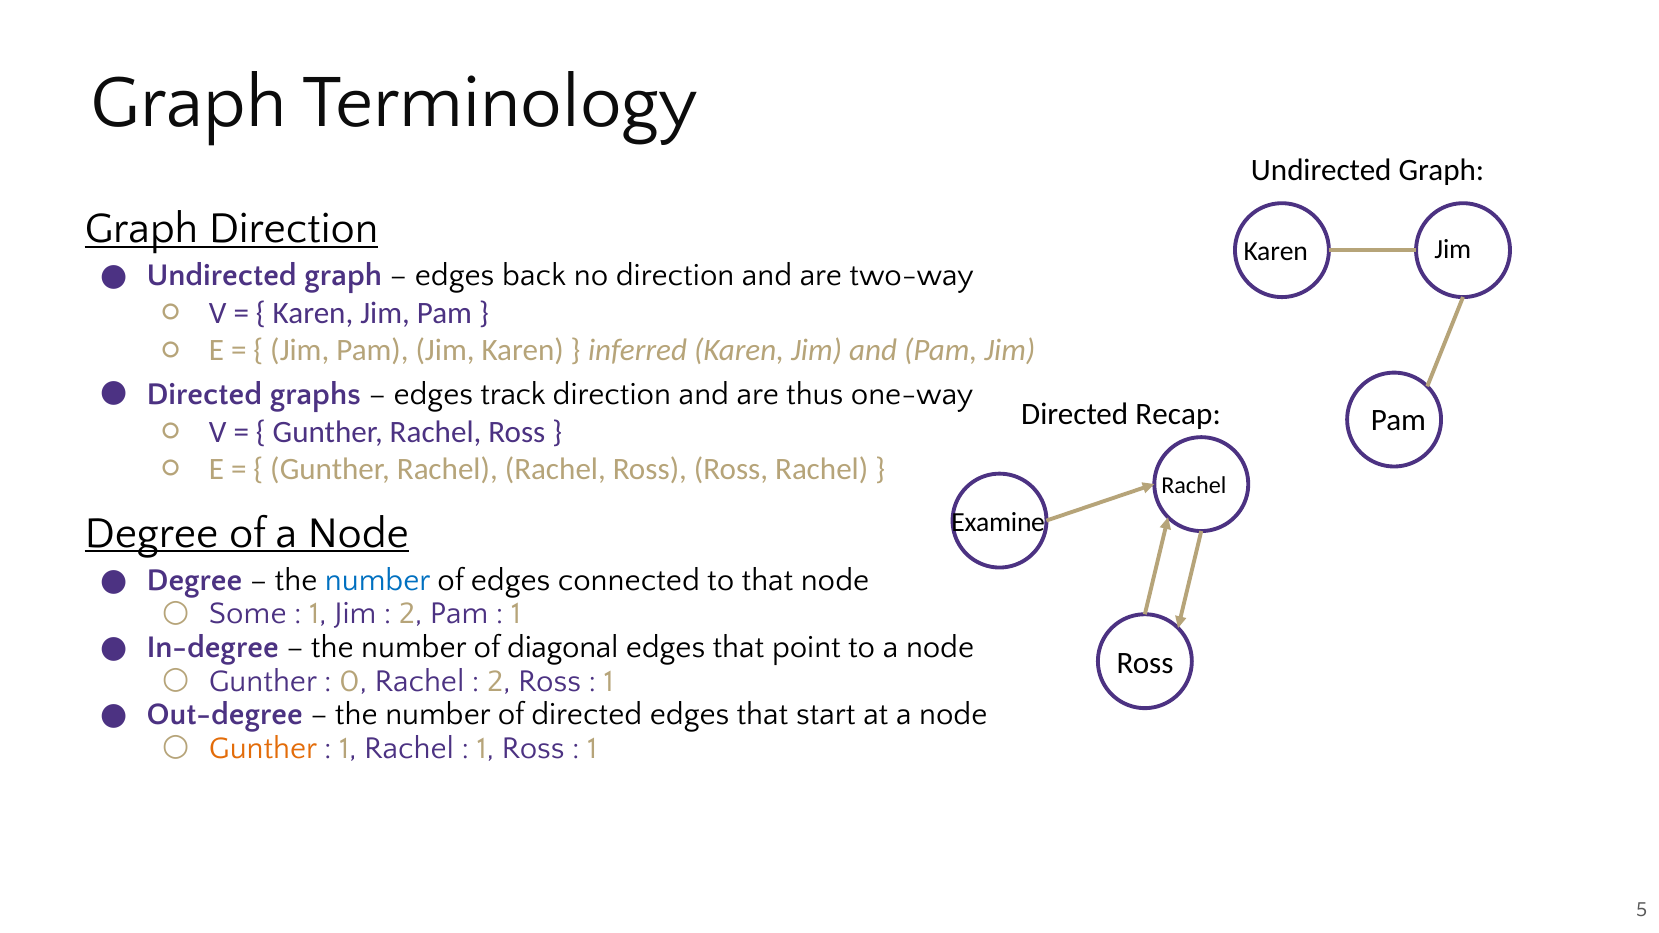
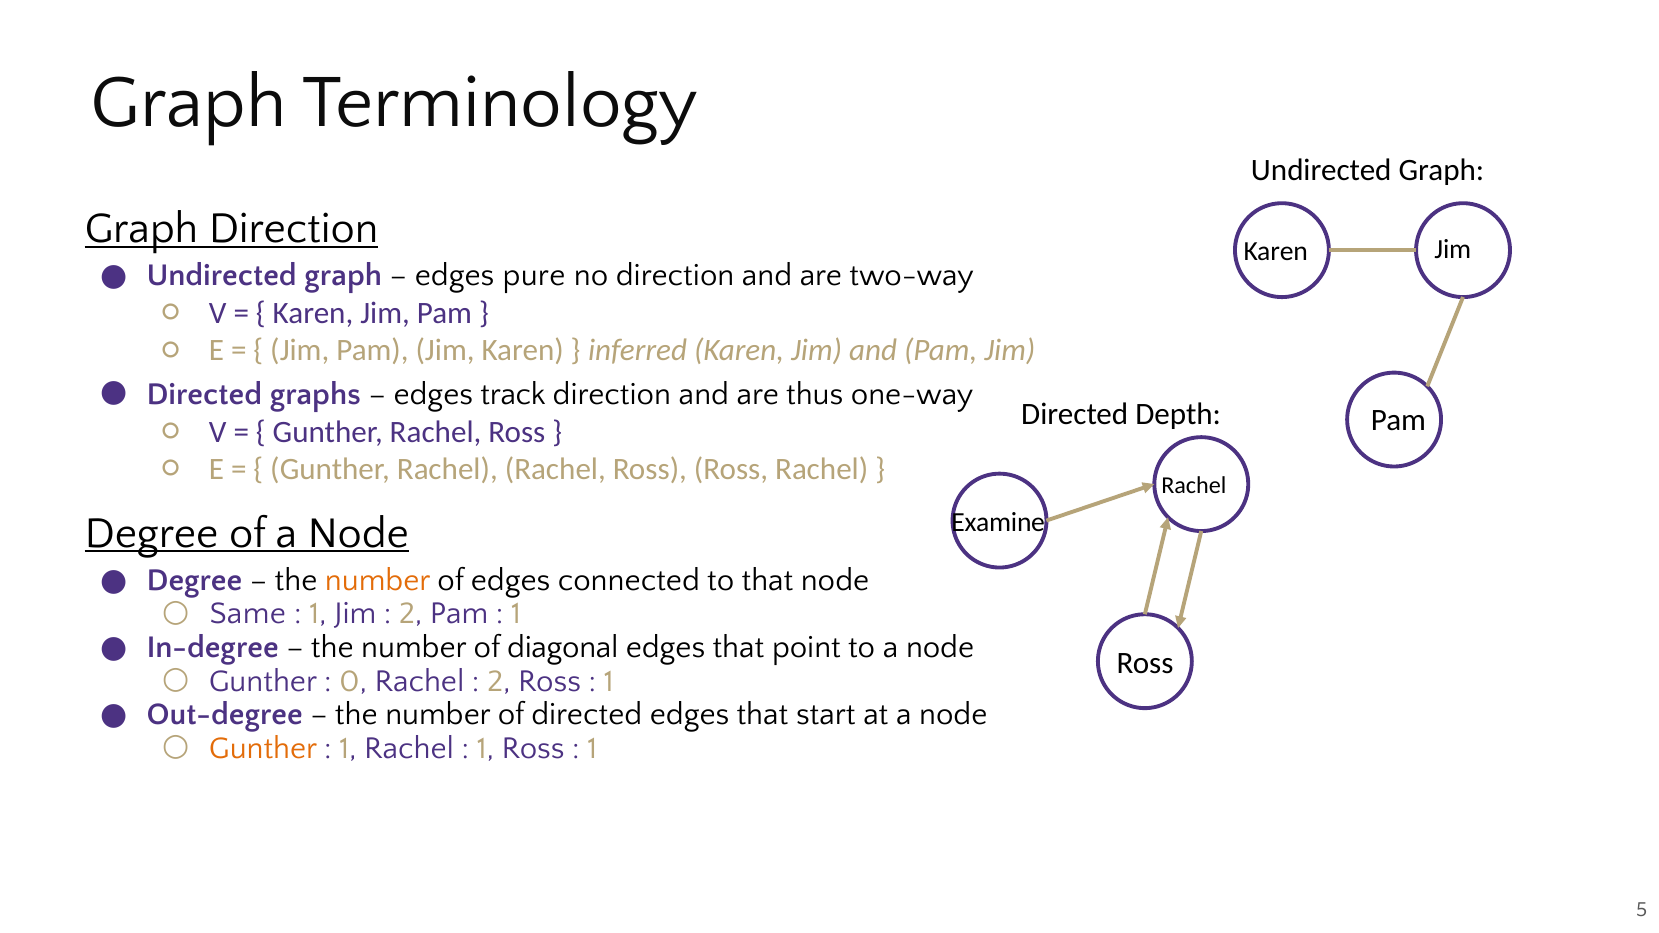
back: back -> pure
Recap: Recap -> Depth
number at (378, 580) colour: blue -> orange
Some: Some -> Same
